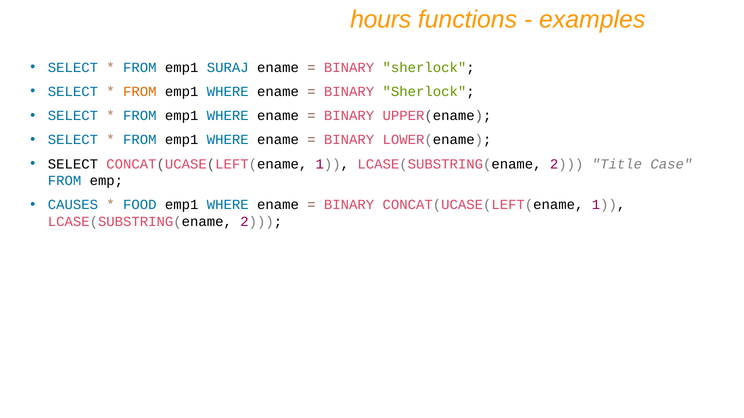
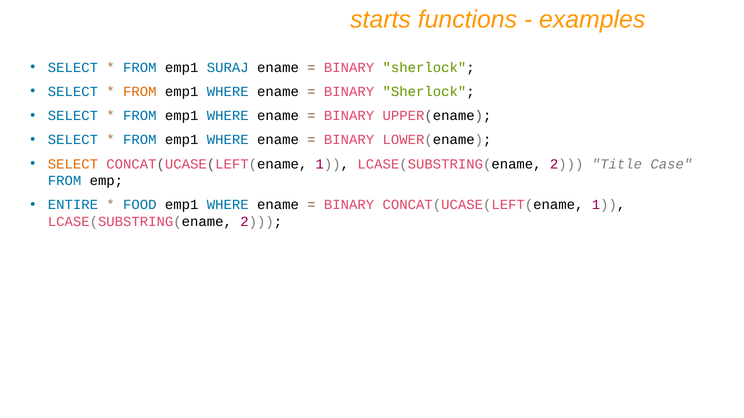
hours: hours -> starts
SELECT at (73, 164) colour: black -> orange
CAUSES: CAUSES -> ENTIRE
